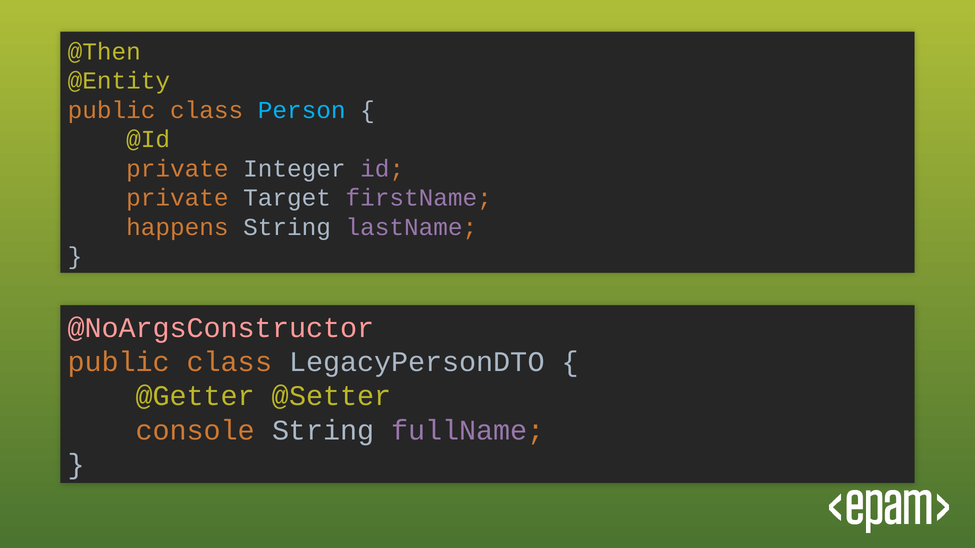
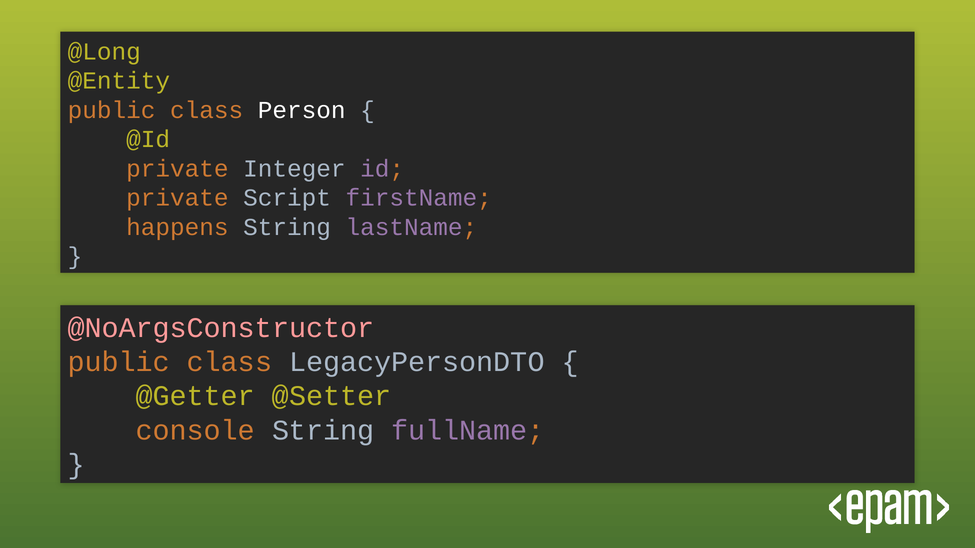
@Then: @Then -> @Long
Person colour: light blue -> white
Target: Target -> Script
